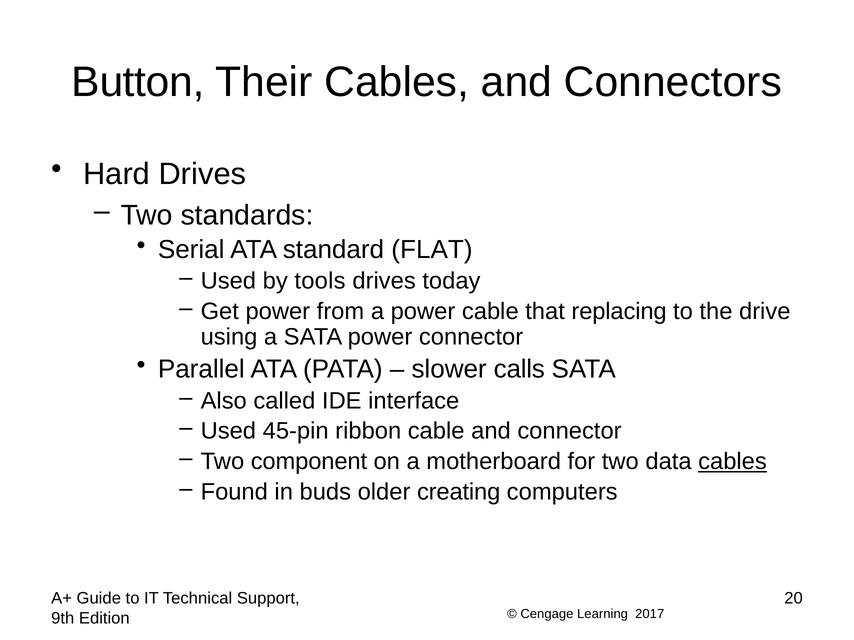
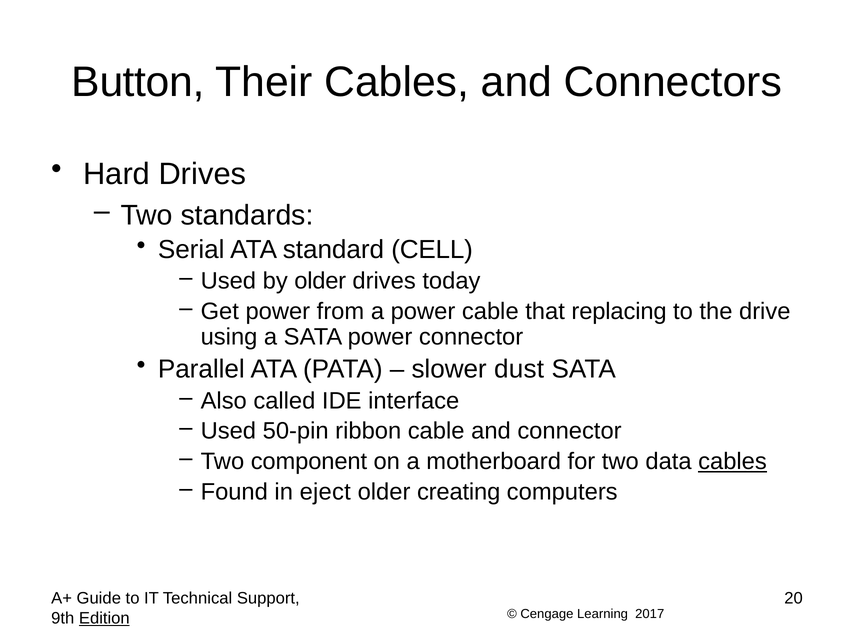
FLAT: FLAT -> CELL
by tools: tools -> older
calls: calls -> dust
45-pin: 45-pin -> 50-pin
buds: buds -> eject
Edition underline: none -> present
